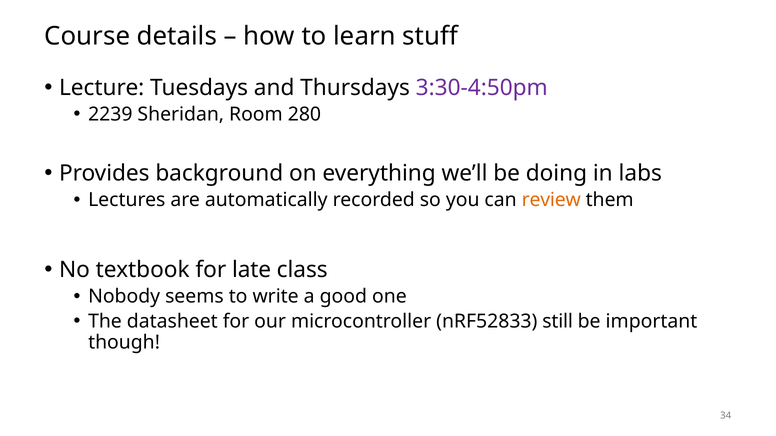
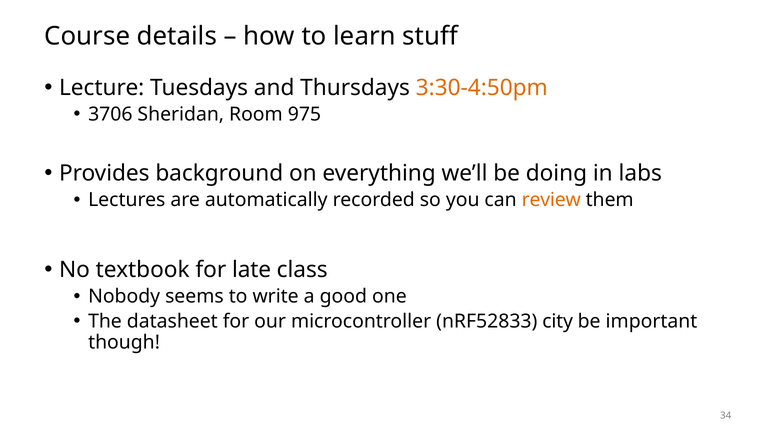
3:30-4:50pm colour: purple -> orange
2239: 2239 -> 3706
280: 280 -> 975
still: still -> city
